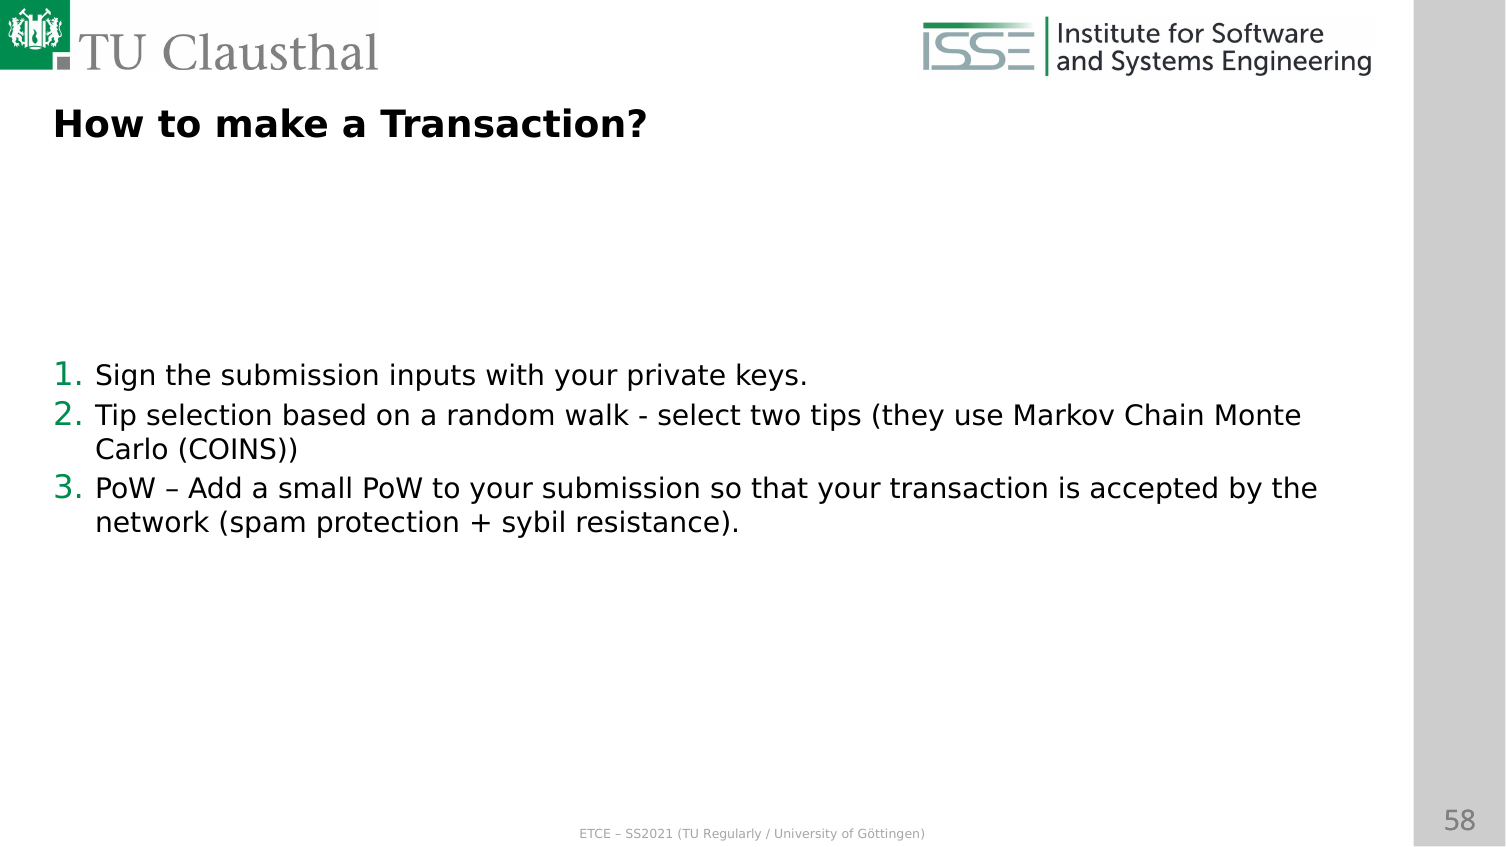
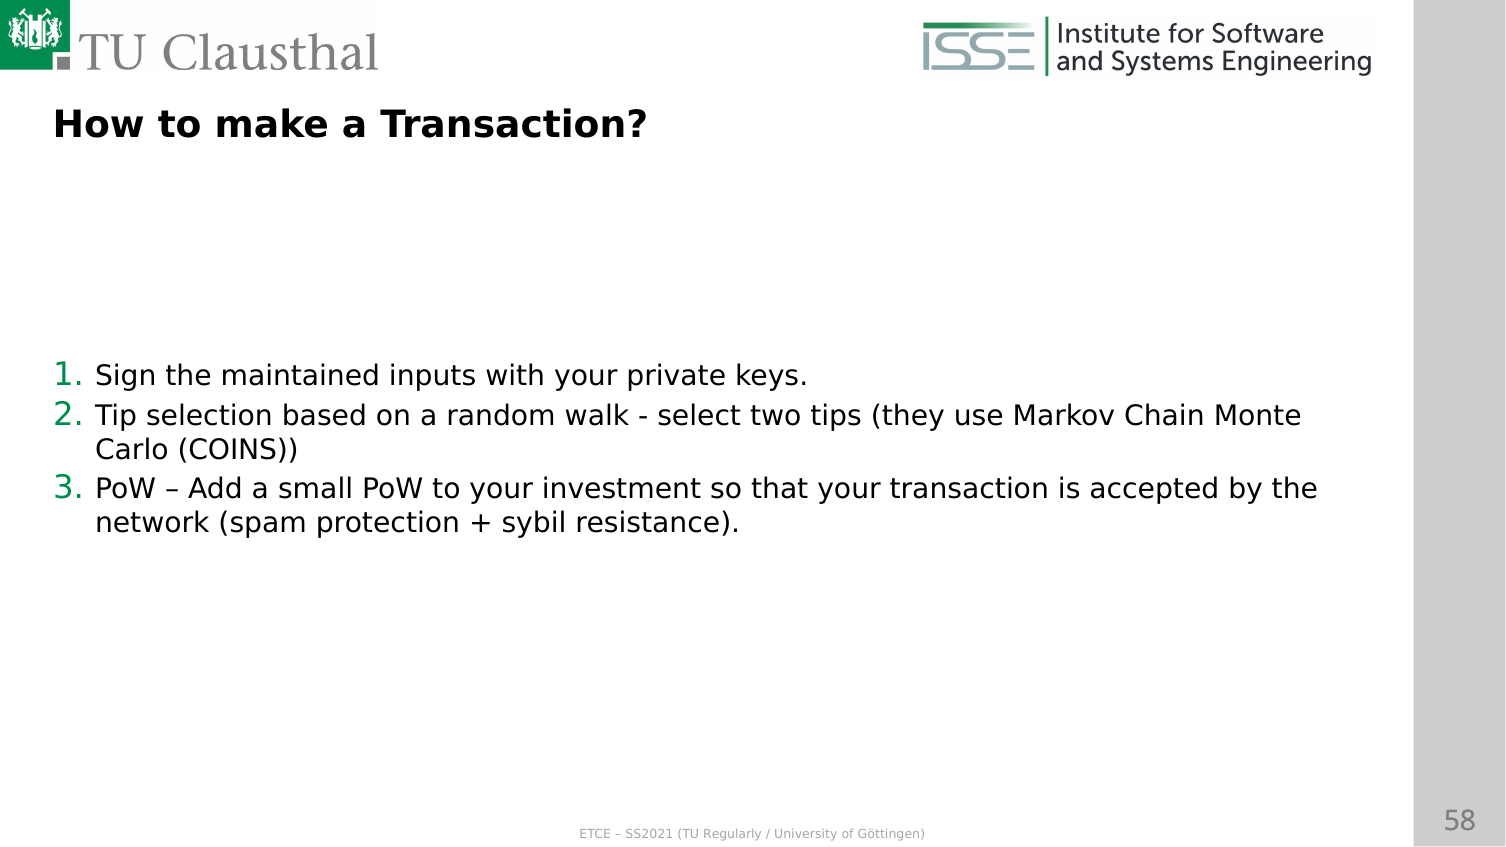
the submission: submission -> maintained
your submission: submission -> investment
